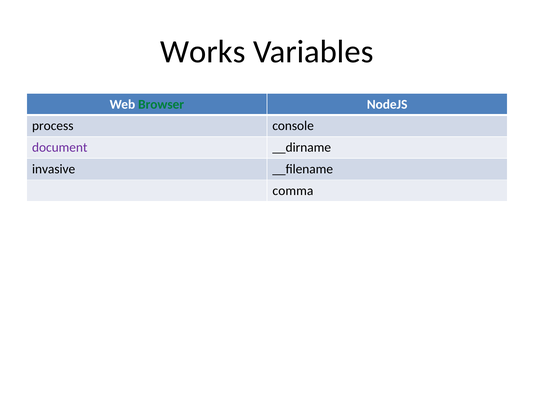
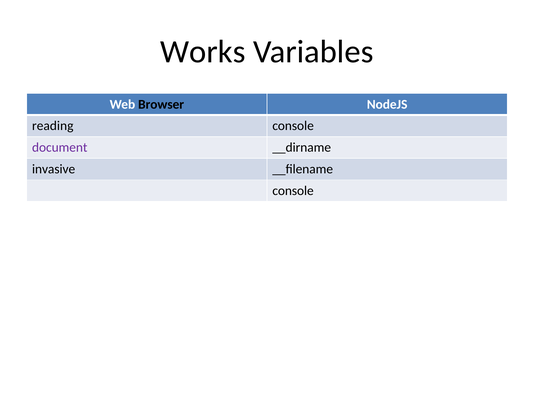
Browser colour: green -> black
process: process -> reading
comma at (293, 191): comma -> console
